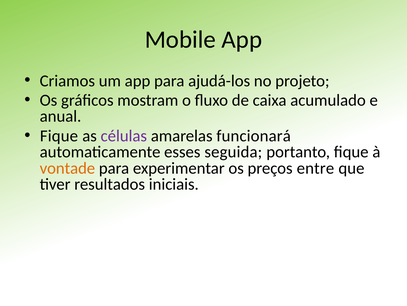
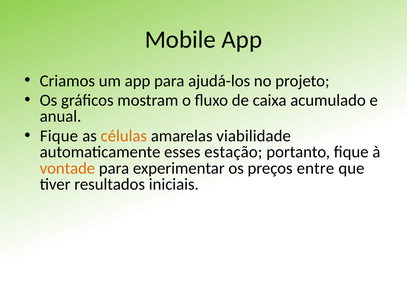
células colour: purple -> orange
funcionará: funcionará -> viabilidade
seguida: seguida -> estação
